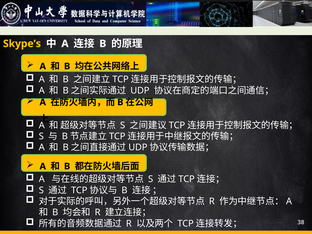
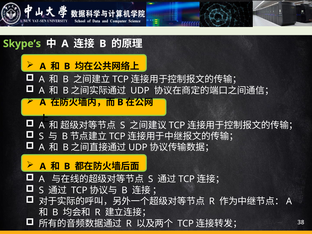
Skype’s colour: yellow -> light green
